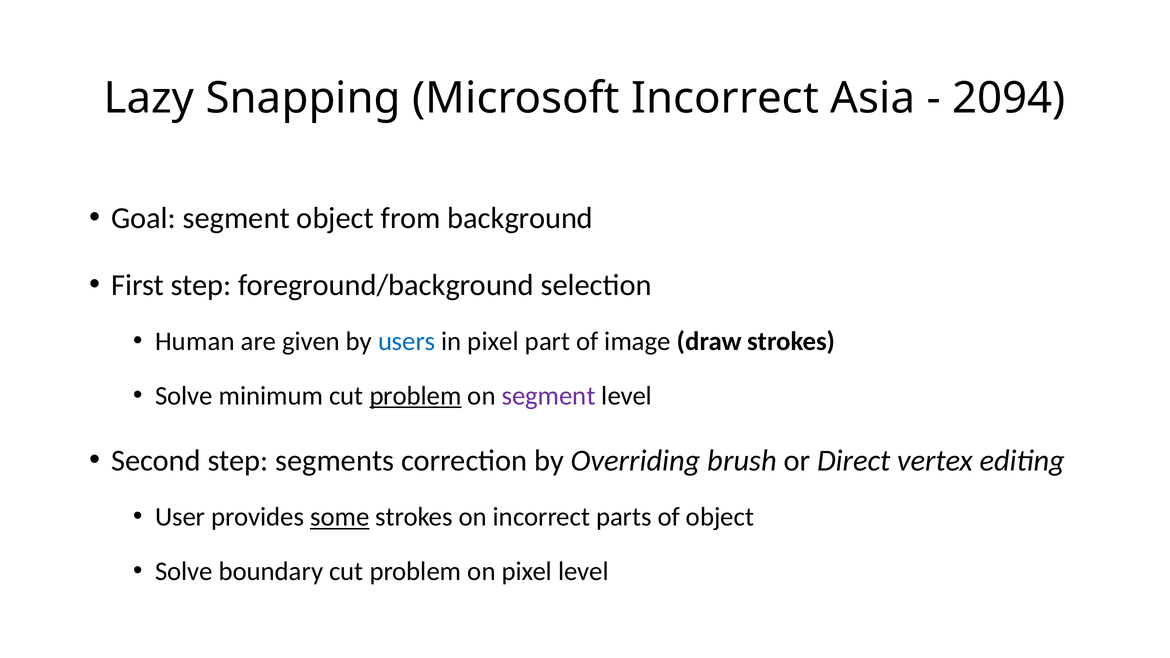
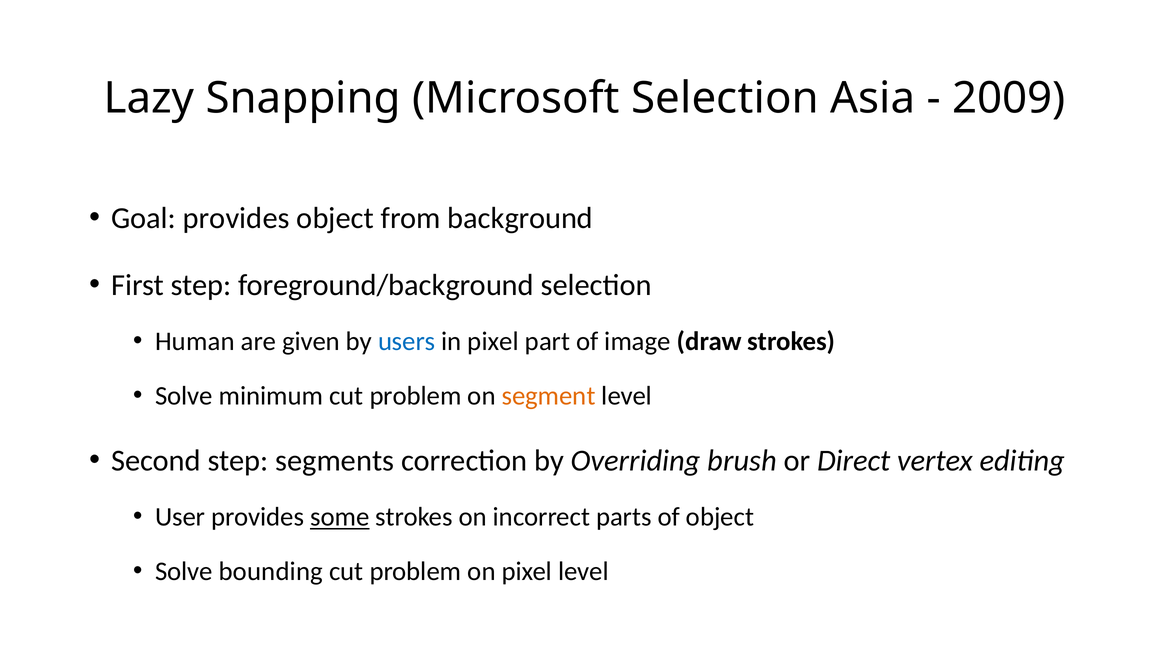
Microsoft Incorrect: Incorrect -> Selection
2094: 2094 -> 2009
Goal segment: segment -> provides
problem at (415, 396) underline: present -> none
segment at (549, 396) colour: purple -> orange
boundary: boundary -> bounding
